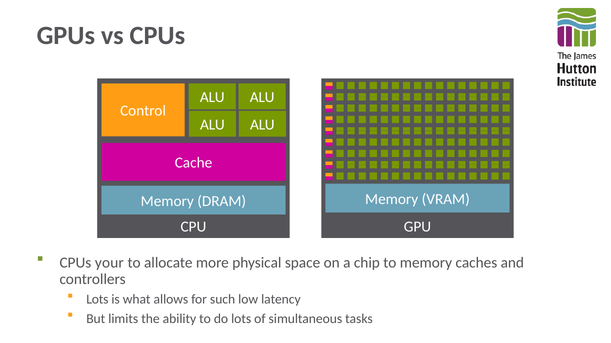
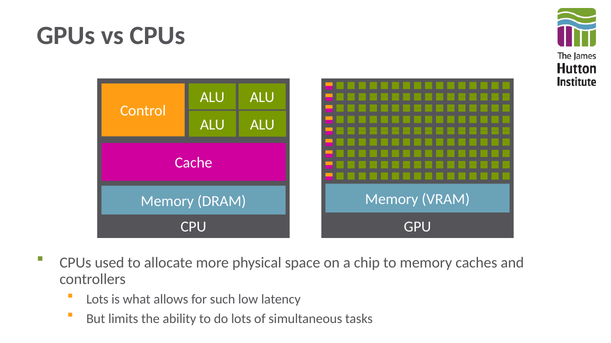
your: your -> used
